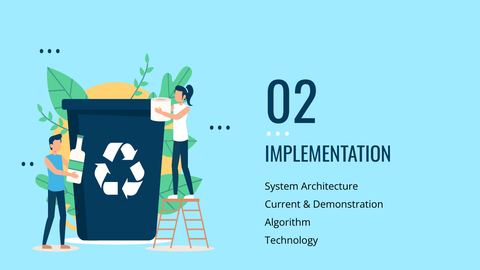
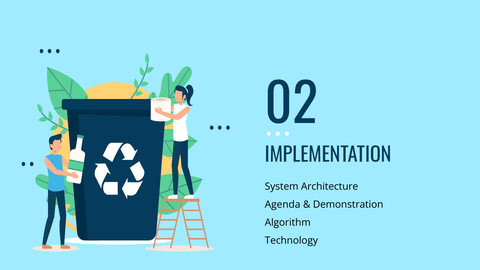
Current: Current -> Agenda
